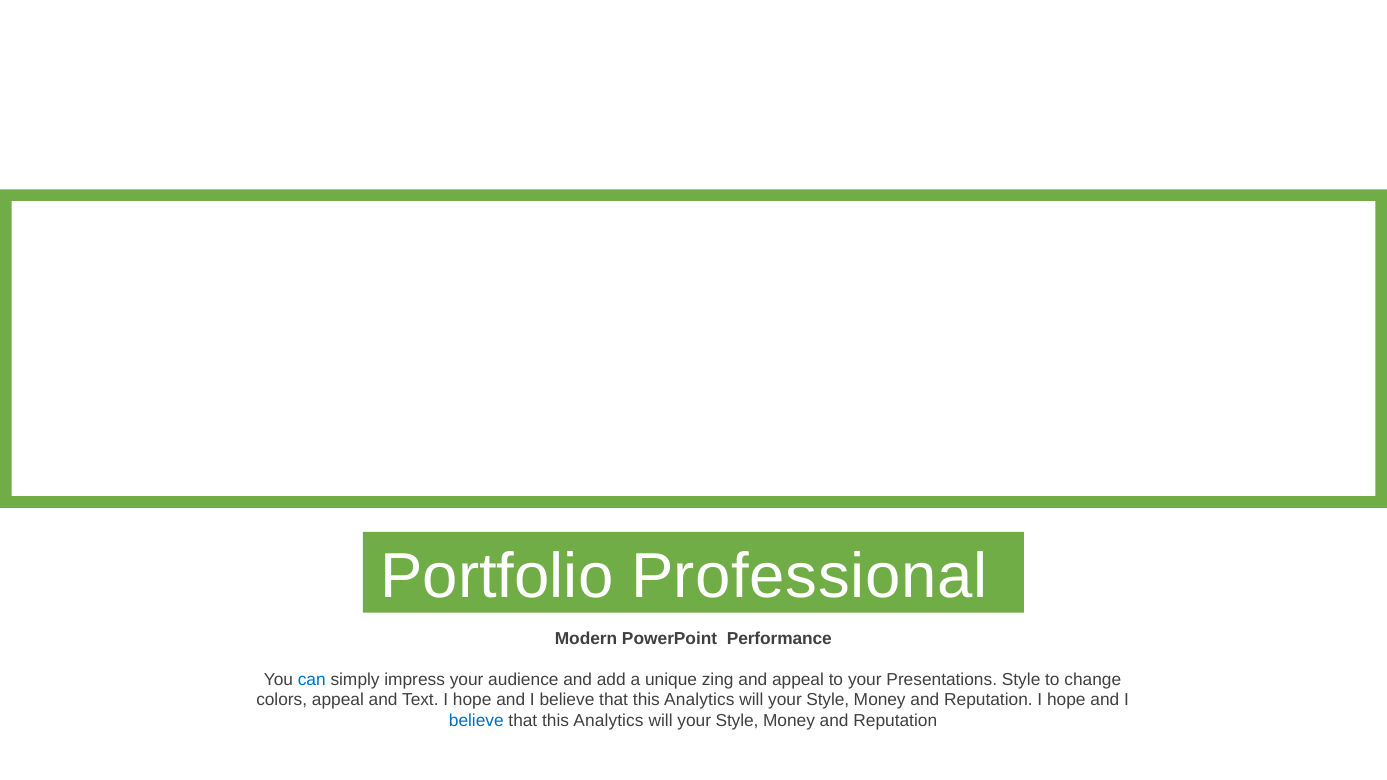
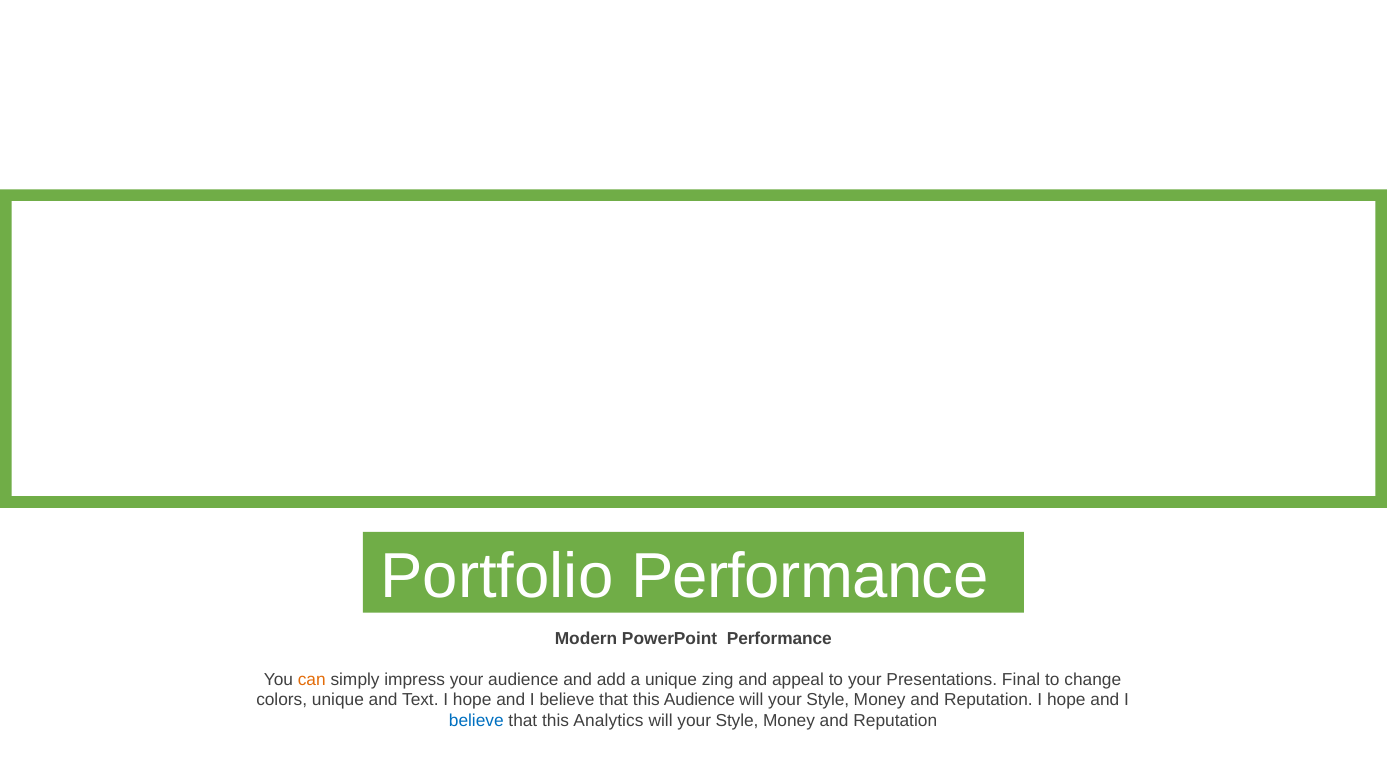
Portfolio Professional: Professional -> Performance
can colour: blue -> orange
Presentations Style: Style -> Final
colors appeal: appeal -> unique
Analytics at (699, 700): Analytics -> Audience
